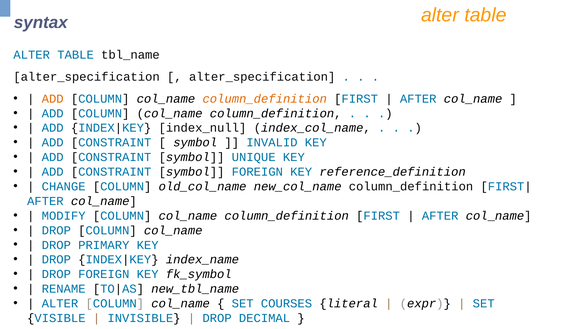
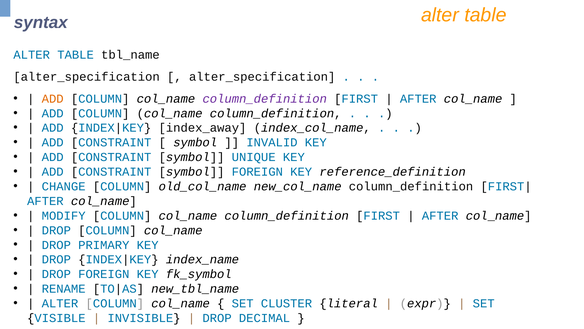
column_definition at (265, 99) colour: orange -> purple
index_null: index_null -> index_away
COURSES: COURSES -> CLUSTER
